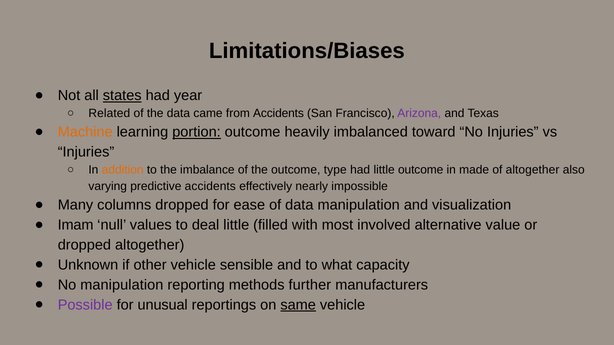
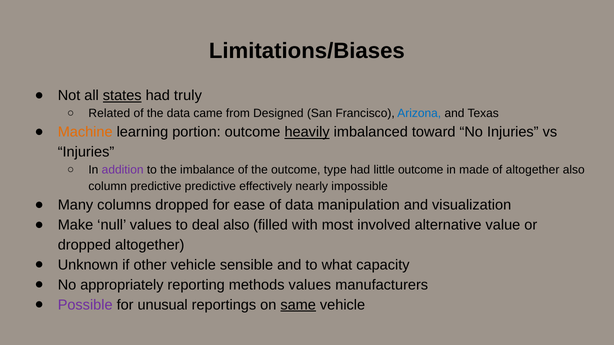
year: year -> truly
from Accidents: Accidents -> Designed
Arizona colour: purple -> blue
portion underline: present -> none
heavily underline: none -> present
addition colour: orange -> purple
varying: varying -> column
predictive accidents: accidents -> predictive
Imam: Imam -> Make
deal little: little -> also
No manipulation: manipulation -> appropriately
methods further: further -> values
